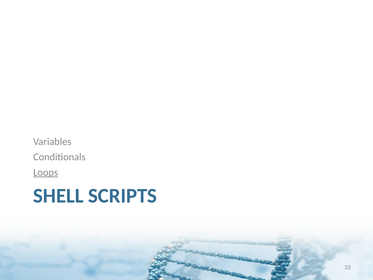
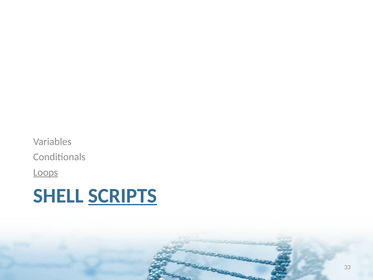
SCRIPTS underline: none -> present
